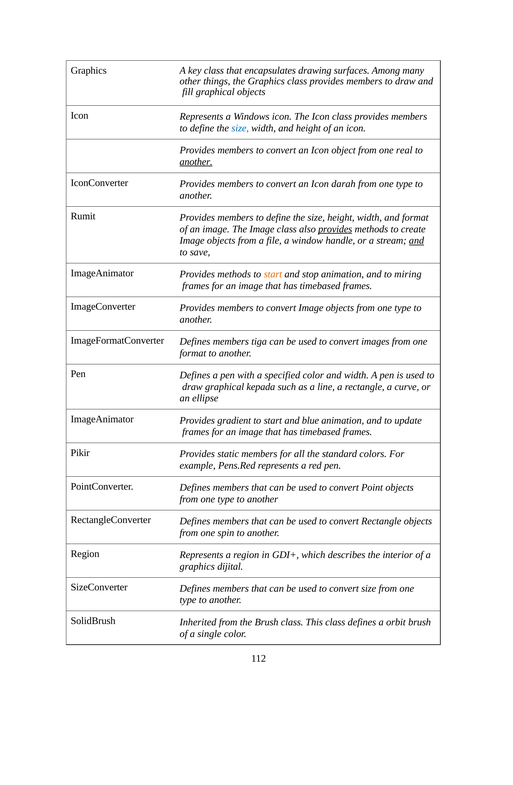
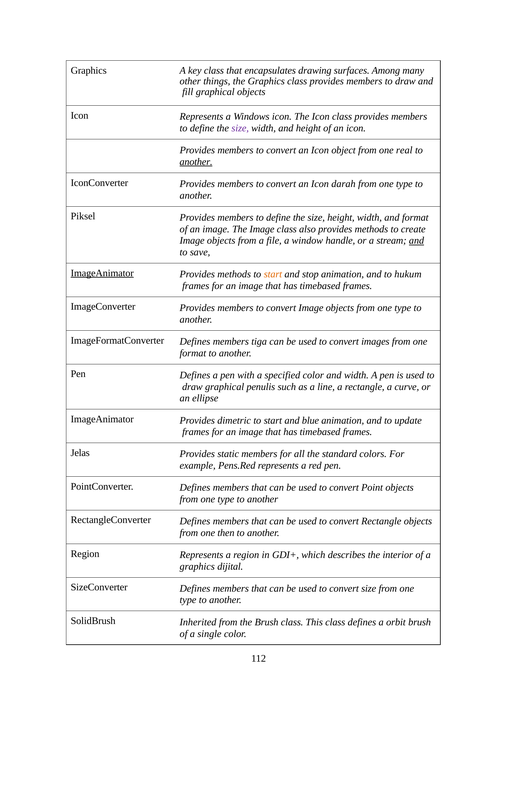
size at (240, 128) colour: blue -> purple
Rumit: Rumit -> Piksel
provides at (335, 229) underline: present -> none
ImageAnimator at (102, 273) underline: none -> present
miring: miring -> hukum
kepada: kepada -> penulis
gradient: gradient -> dimetric
Pikir: Pikir -> Jelas
spin: spin -> then
